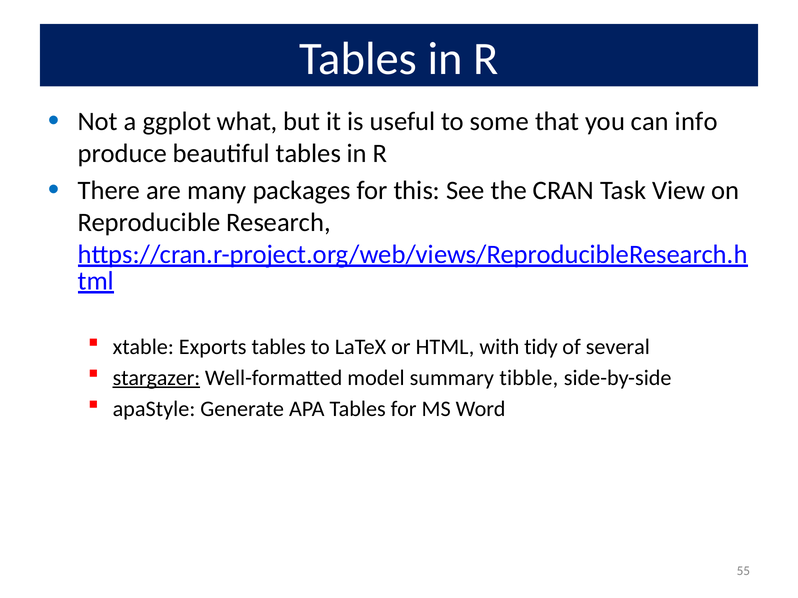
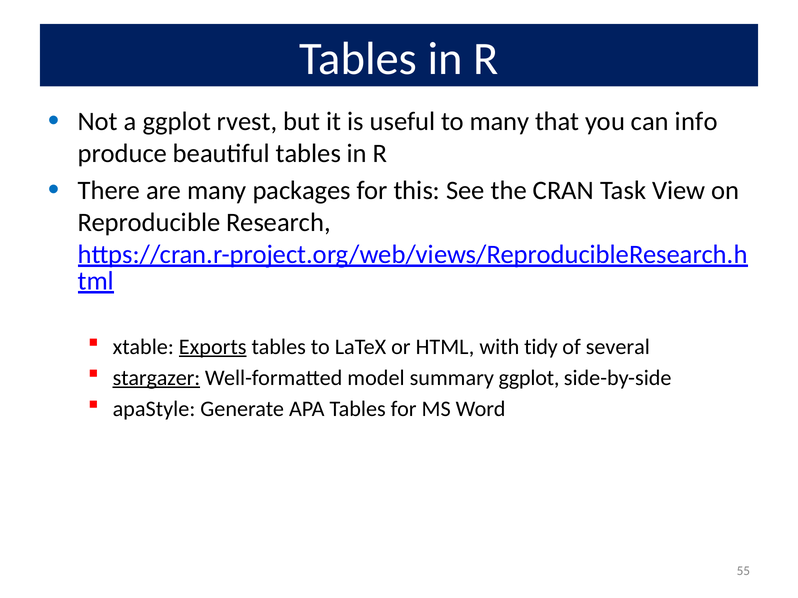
what: what -> rvest
to some: some -> many
Exports underline: none -> present
summary tibble: tibble -> ggplot
